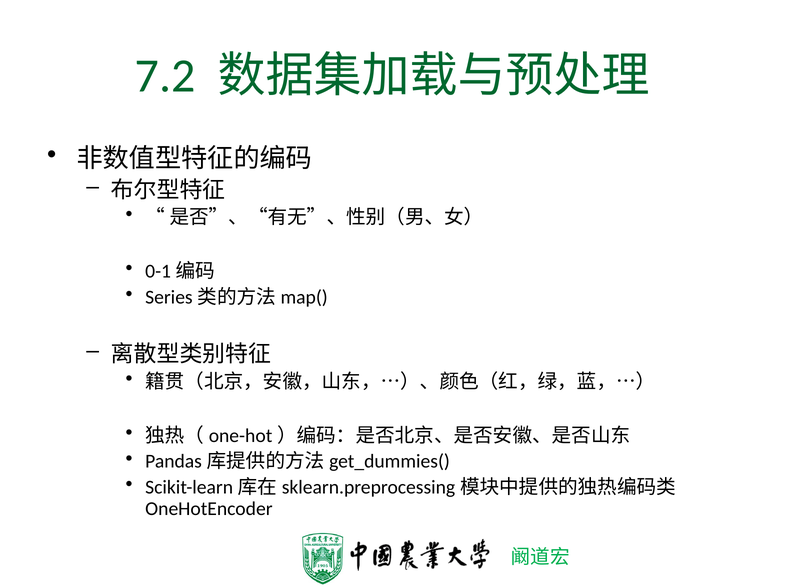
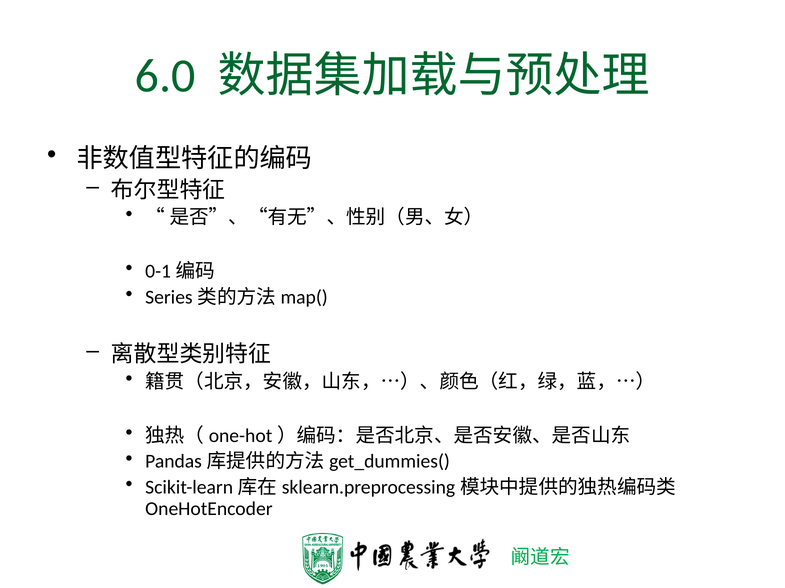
7.2: 7.2 -> 6.0
